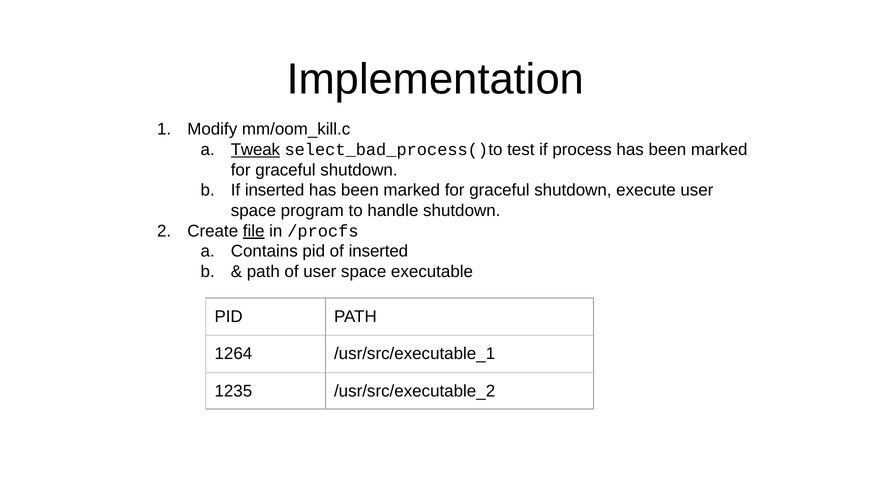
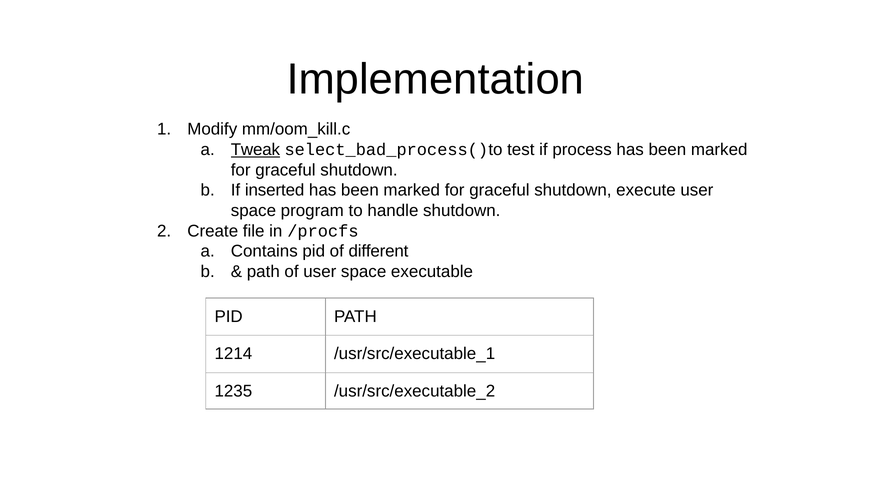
file underline: present -> none
of inserted: inserted -> different
1264: 1264 -> 1214
